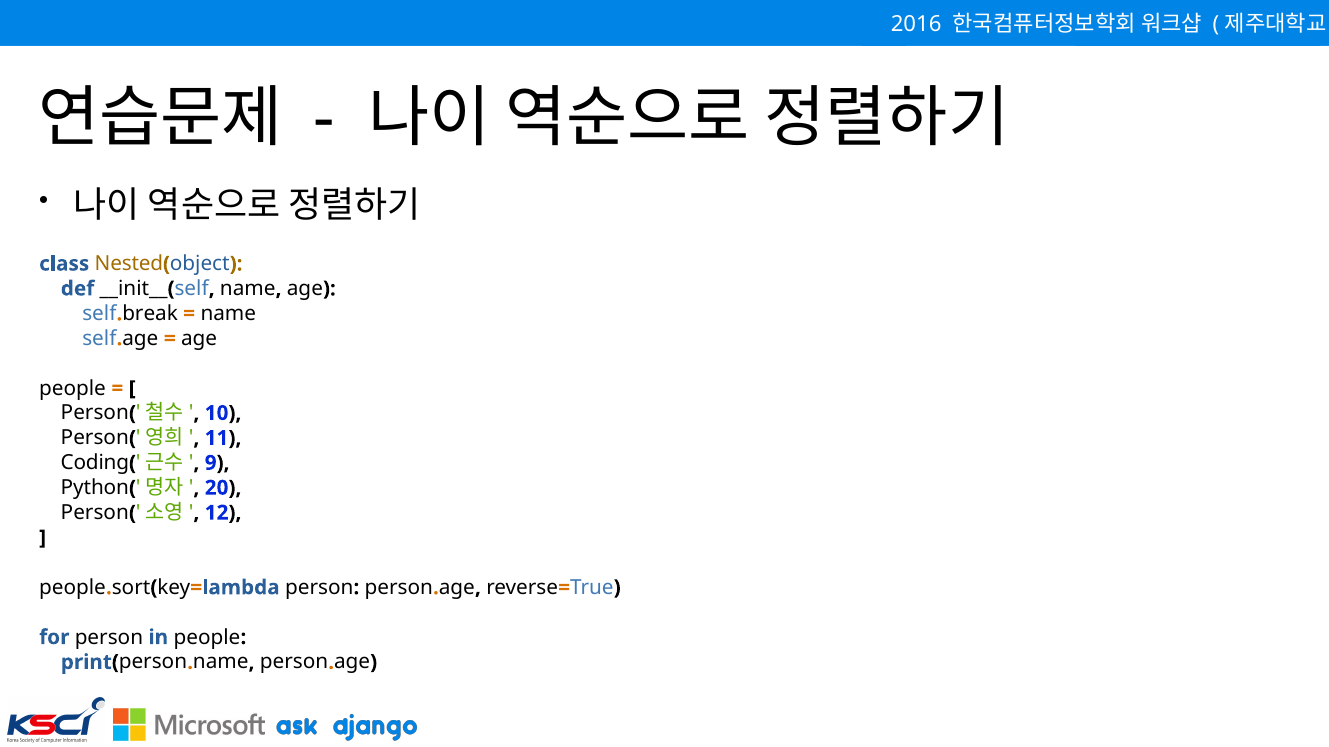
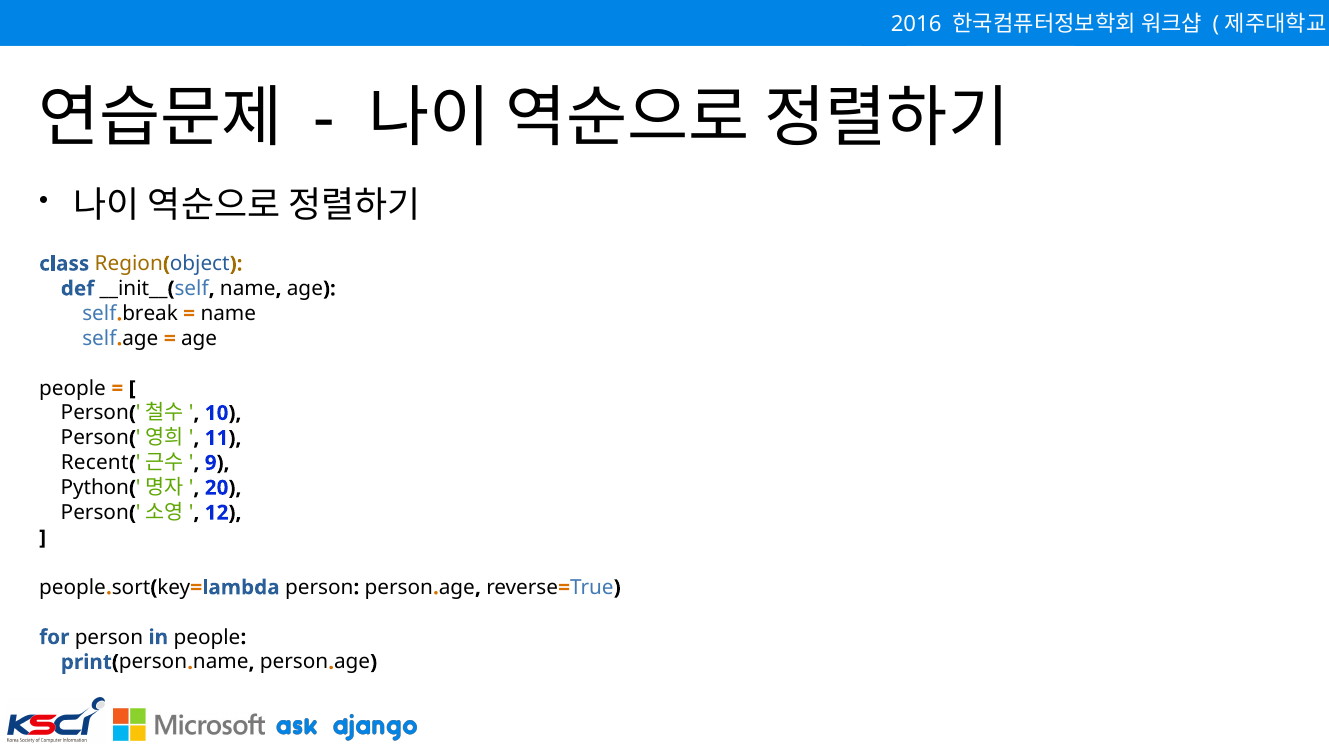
Nested: Nested -> Region
Coding: Coding -> Recent
